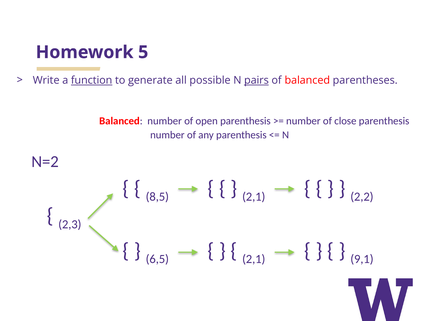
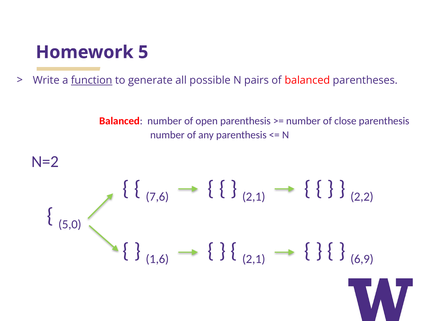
pairs underline: present -> none
8,5: 8,5 -> 7,6
2,3: 2,3 -> 5,0
6,5: 6,5 -> 1,6
9,1: 9,1 -> 6,9
